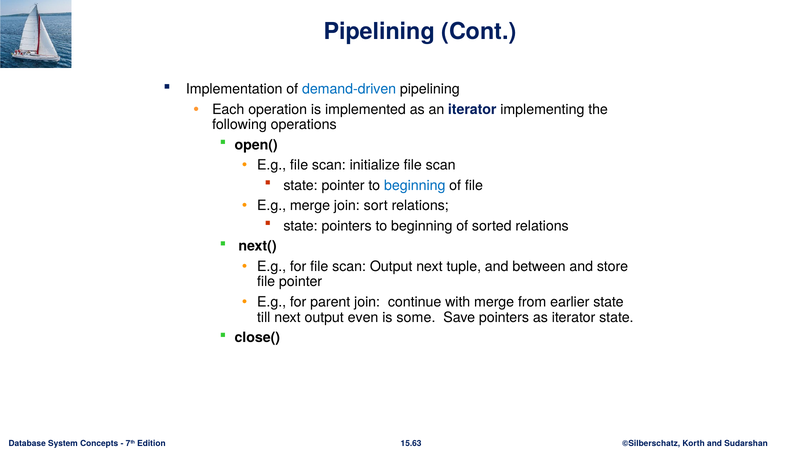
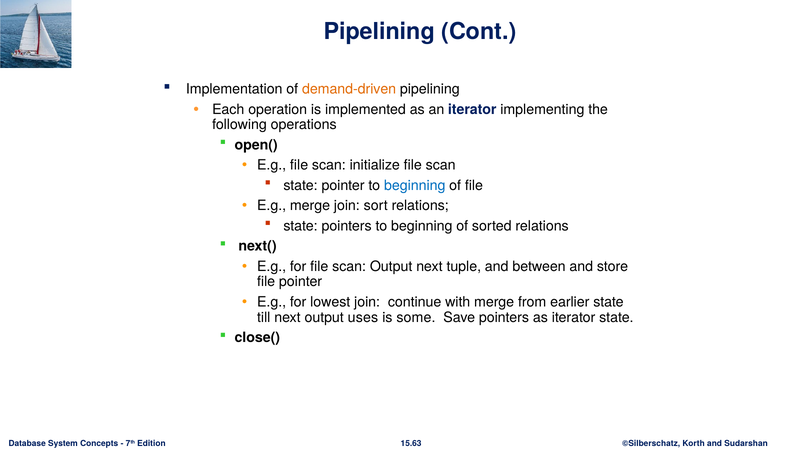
demand-driven colour: blue -> orange
parent: parent -> lowest
even: even -> uses
